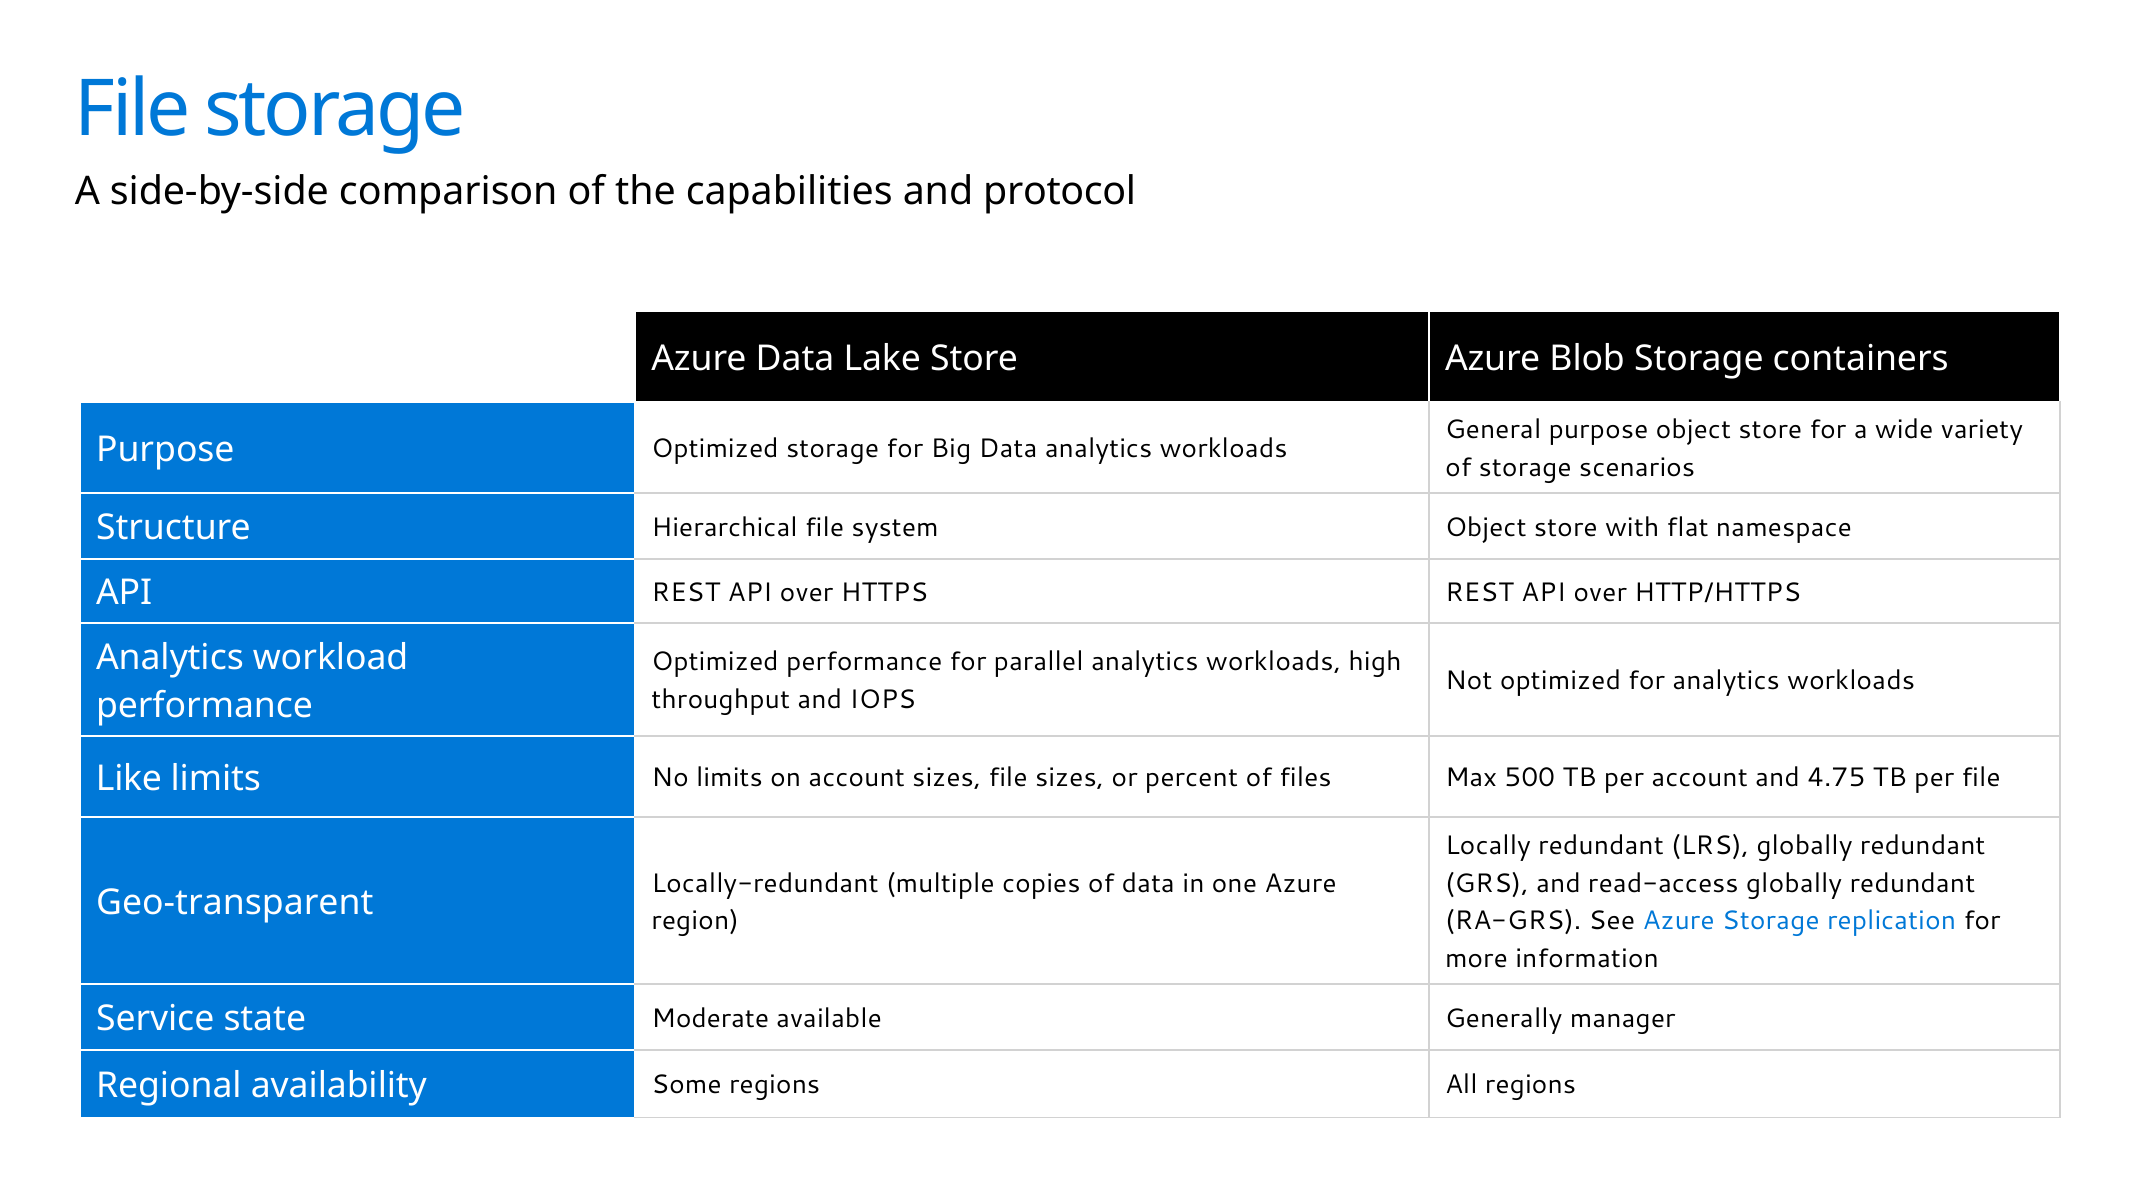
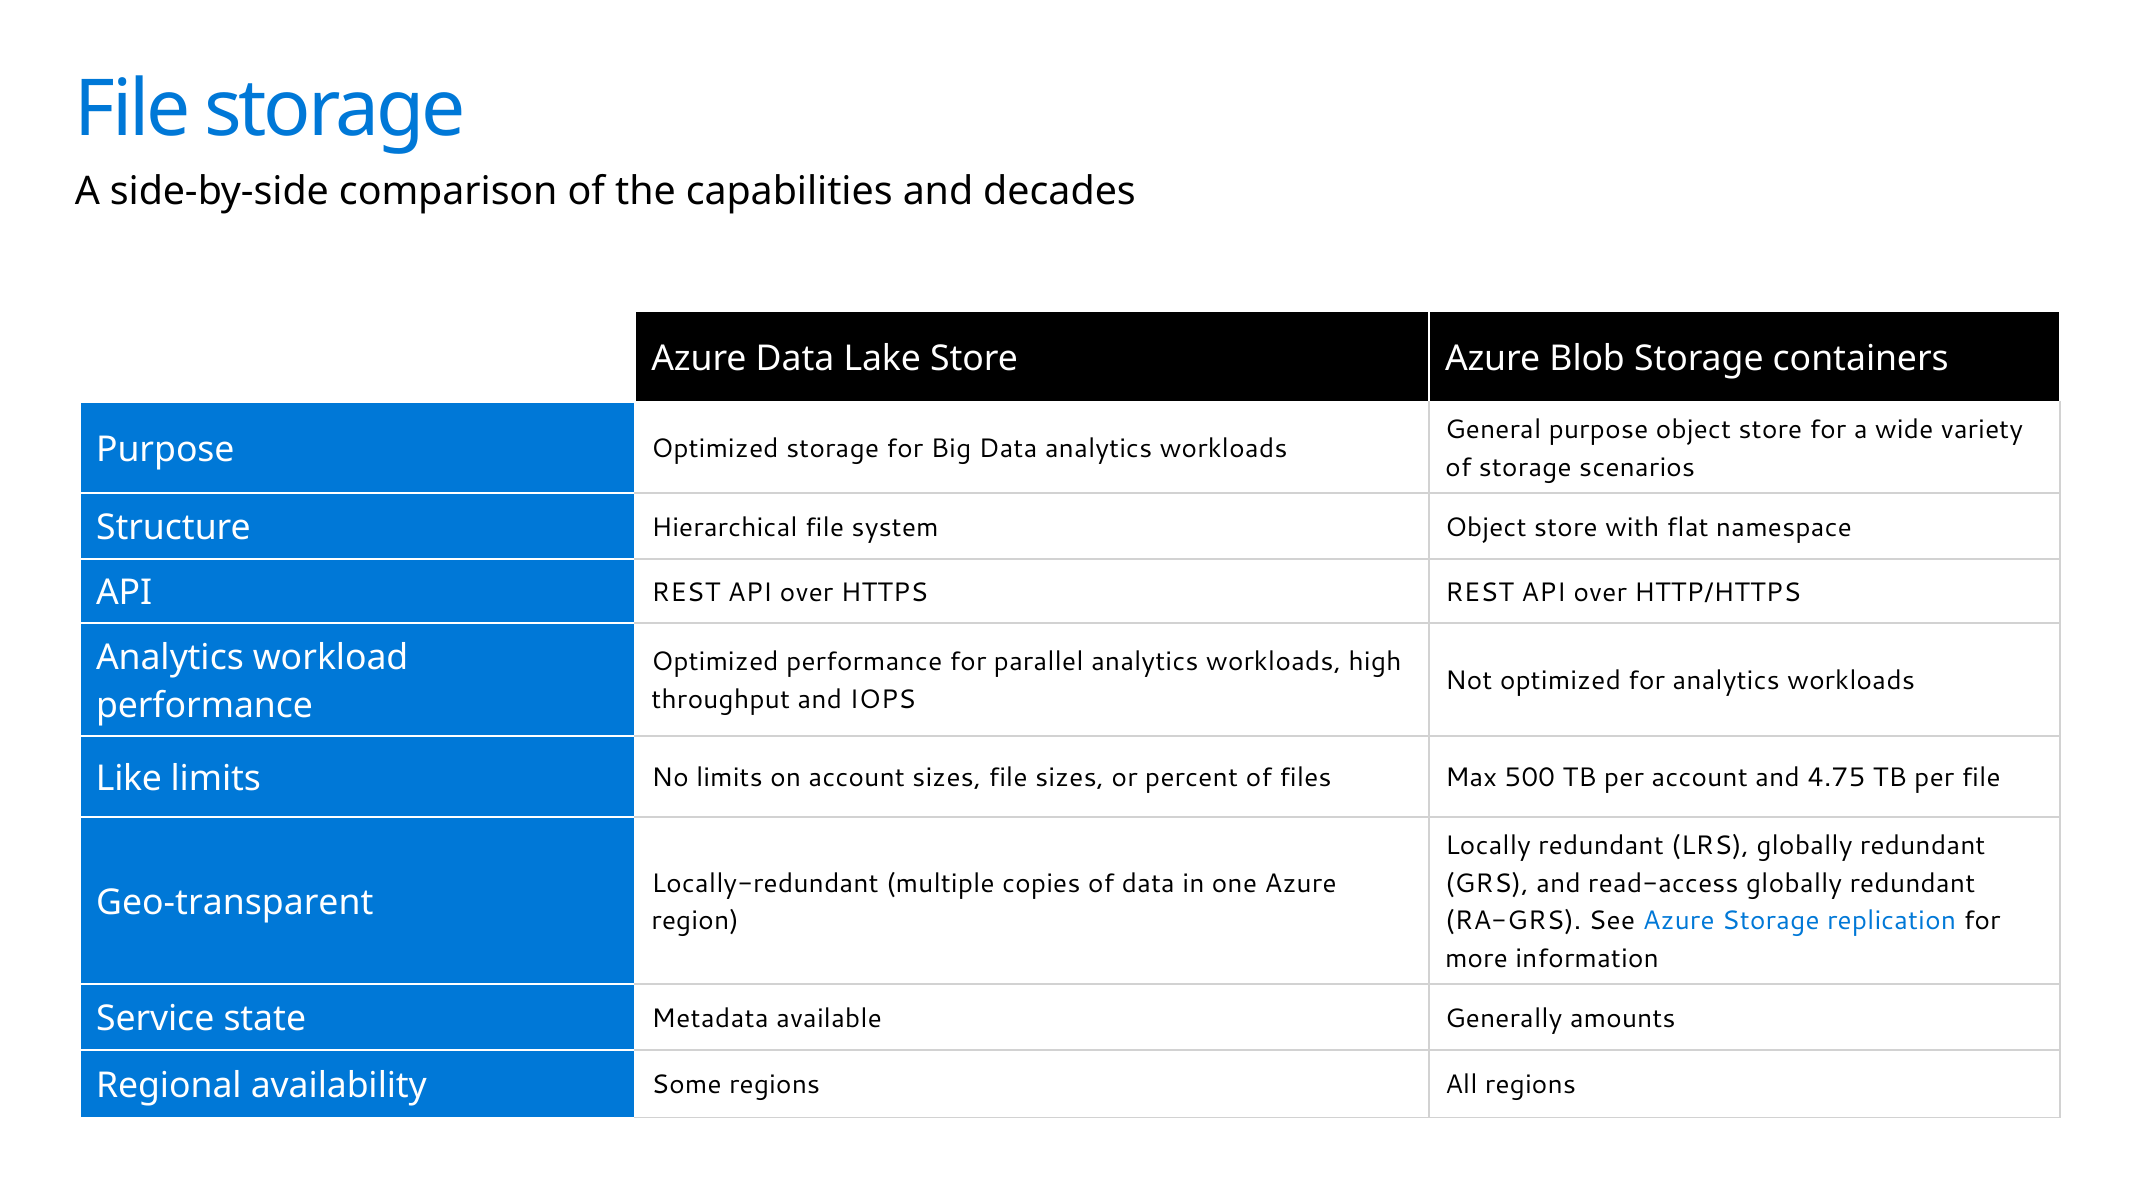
protocol: protocol -> decades
Moderate: Moderate -> Metadata
manager: manager -> amounts
